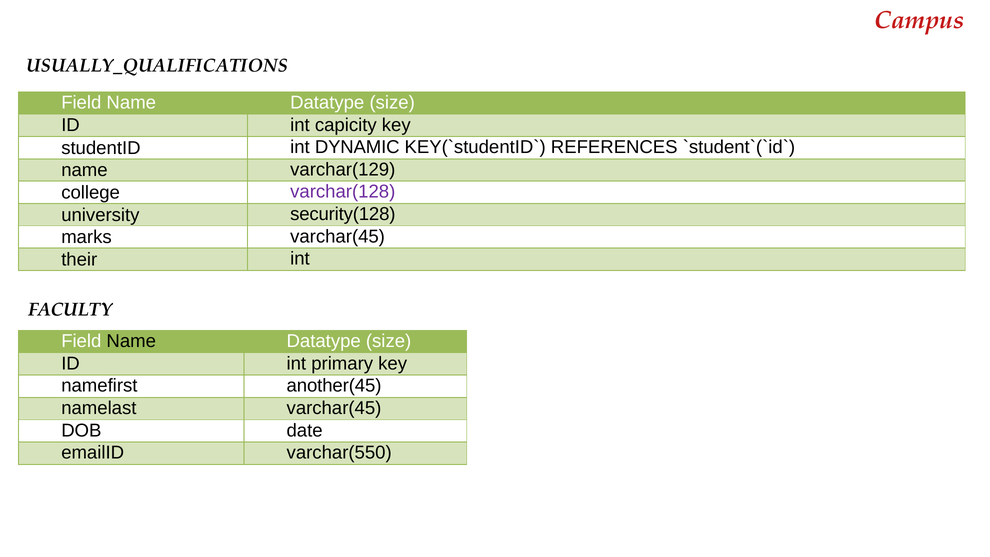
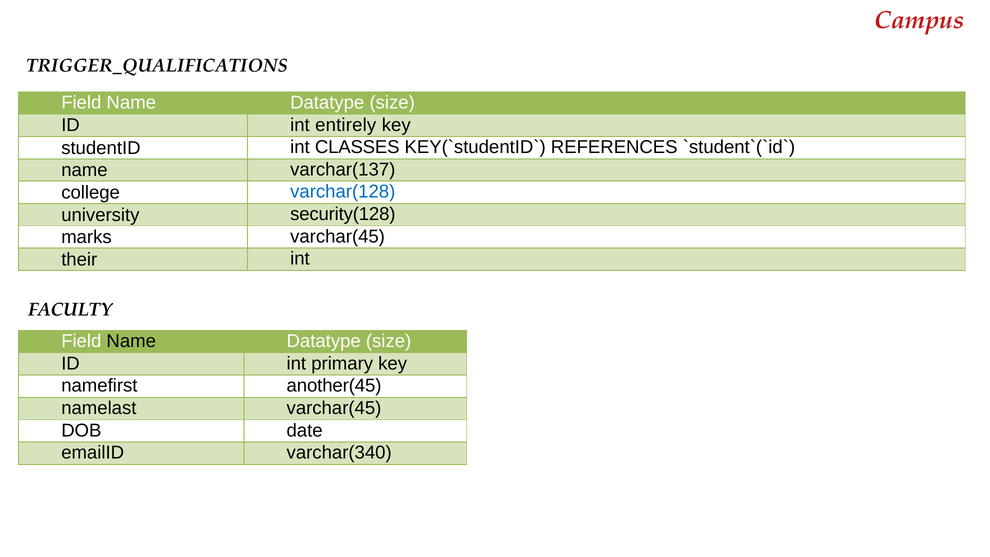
USUALLY_QUALIFICATIONS: USUALLY_QUALIFICATIONS -> TRIGGER_QUALIFICATIONS
capicity: capicity -> entirely
DYNAMIC: DYNAMIC -> CLASSES
varchar(129: varchar(129 -> varchar(137
varchar(128 colour: purple -> blue
varchar(550: varchar(550 -> varchar(340
